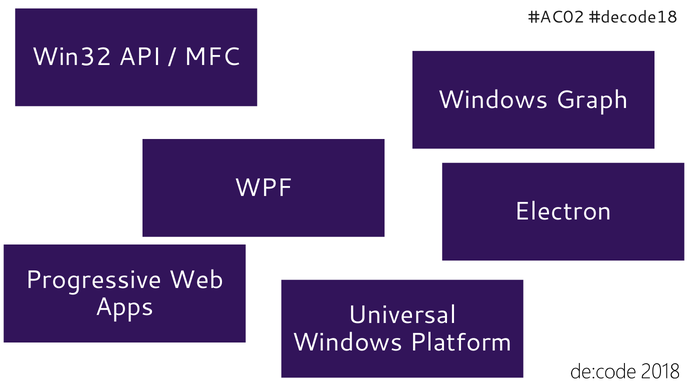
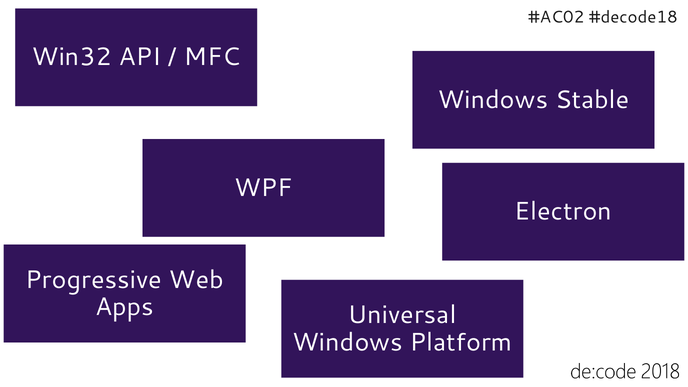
Graph: Graph -> Stable
